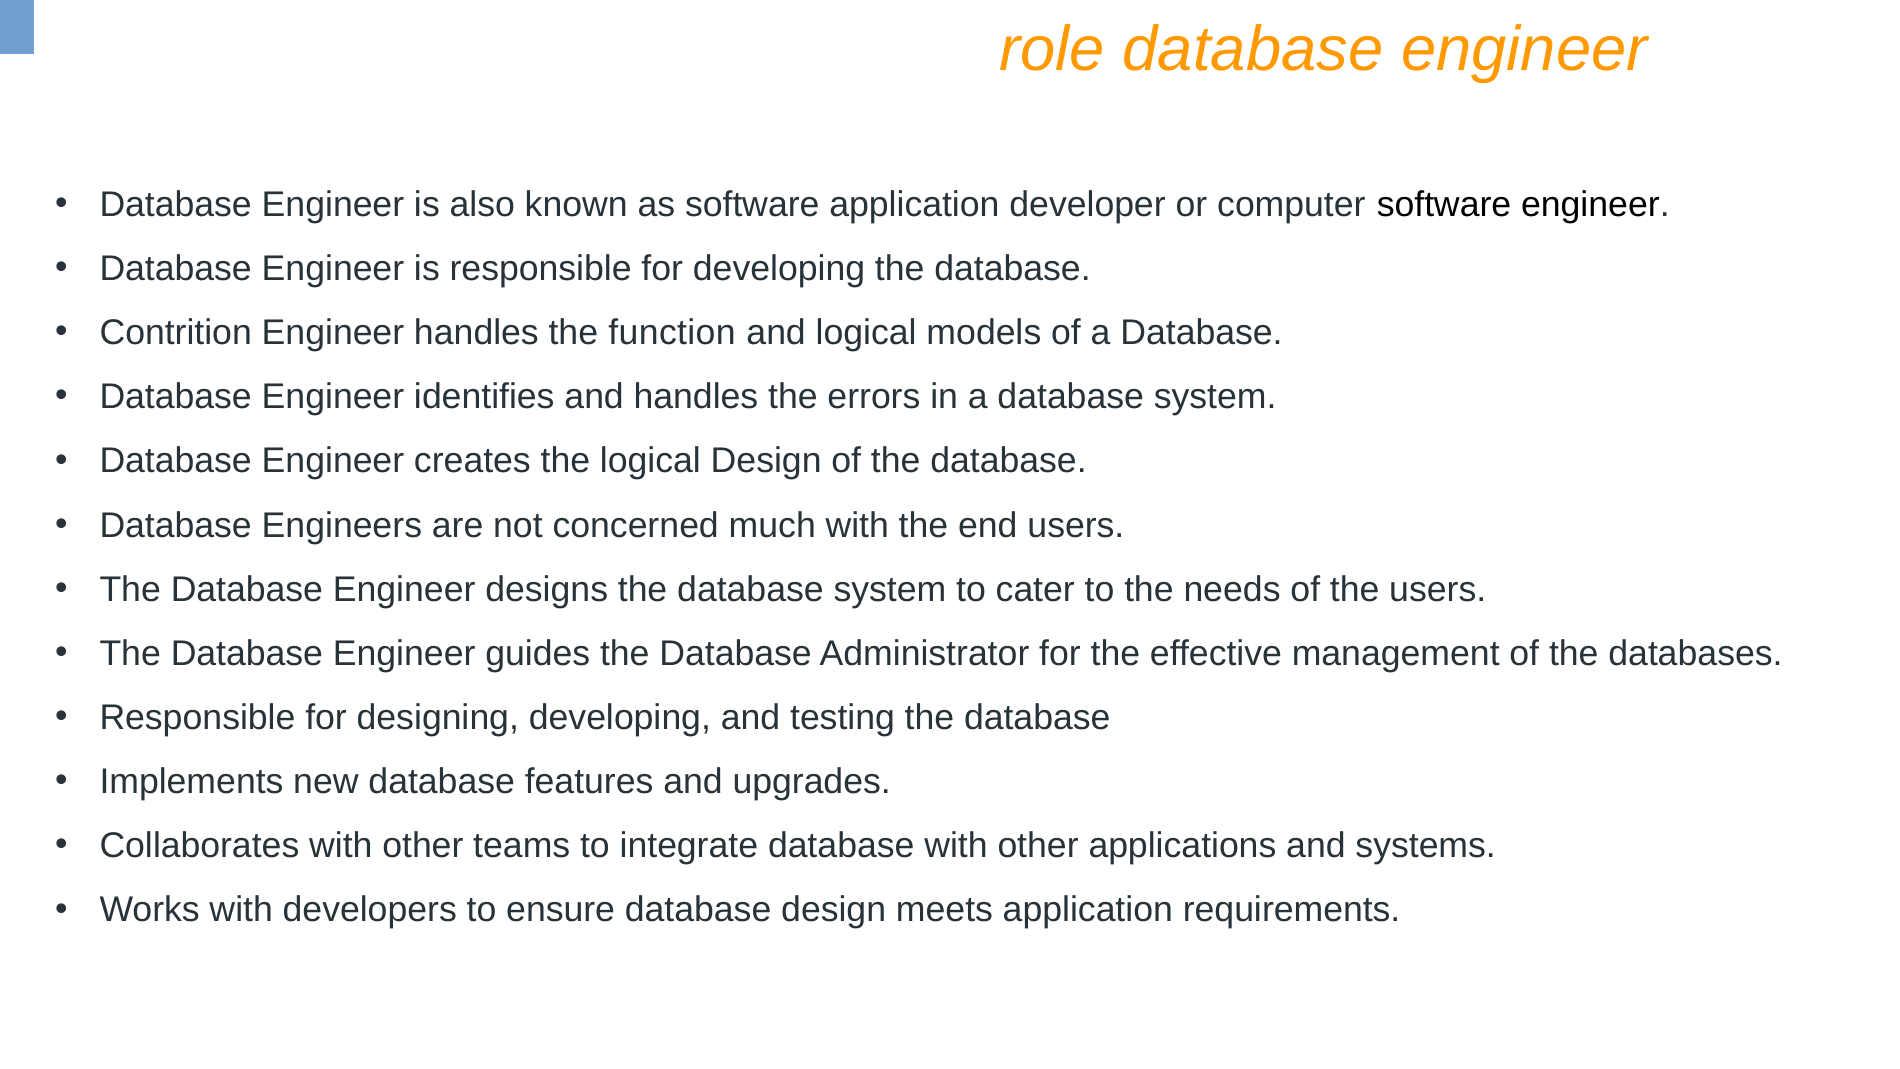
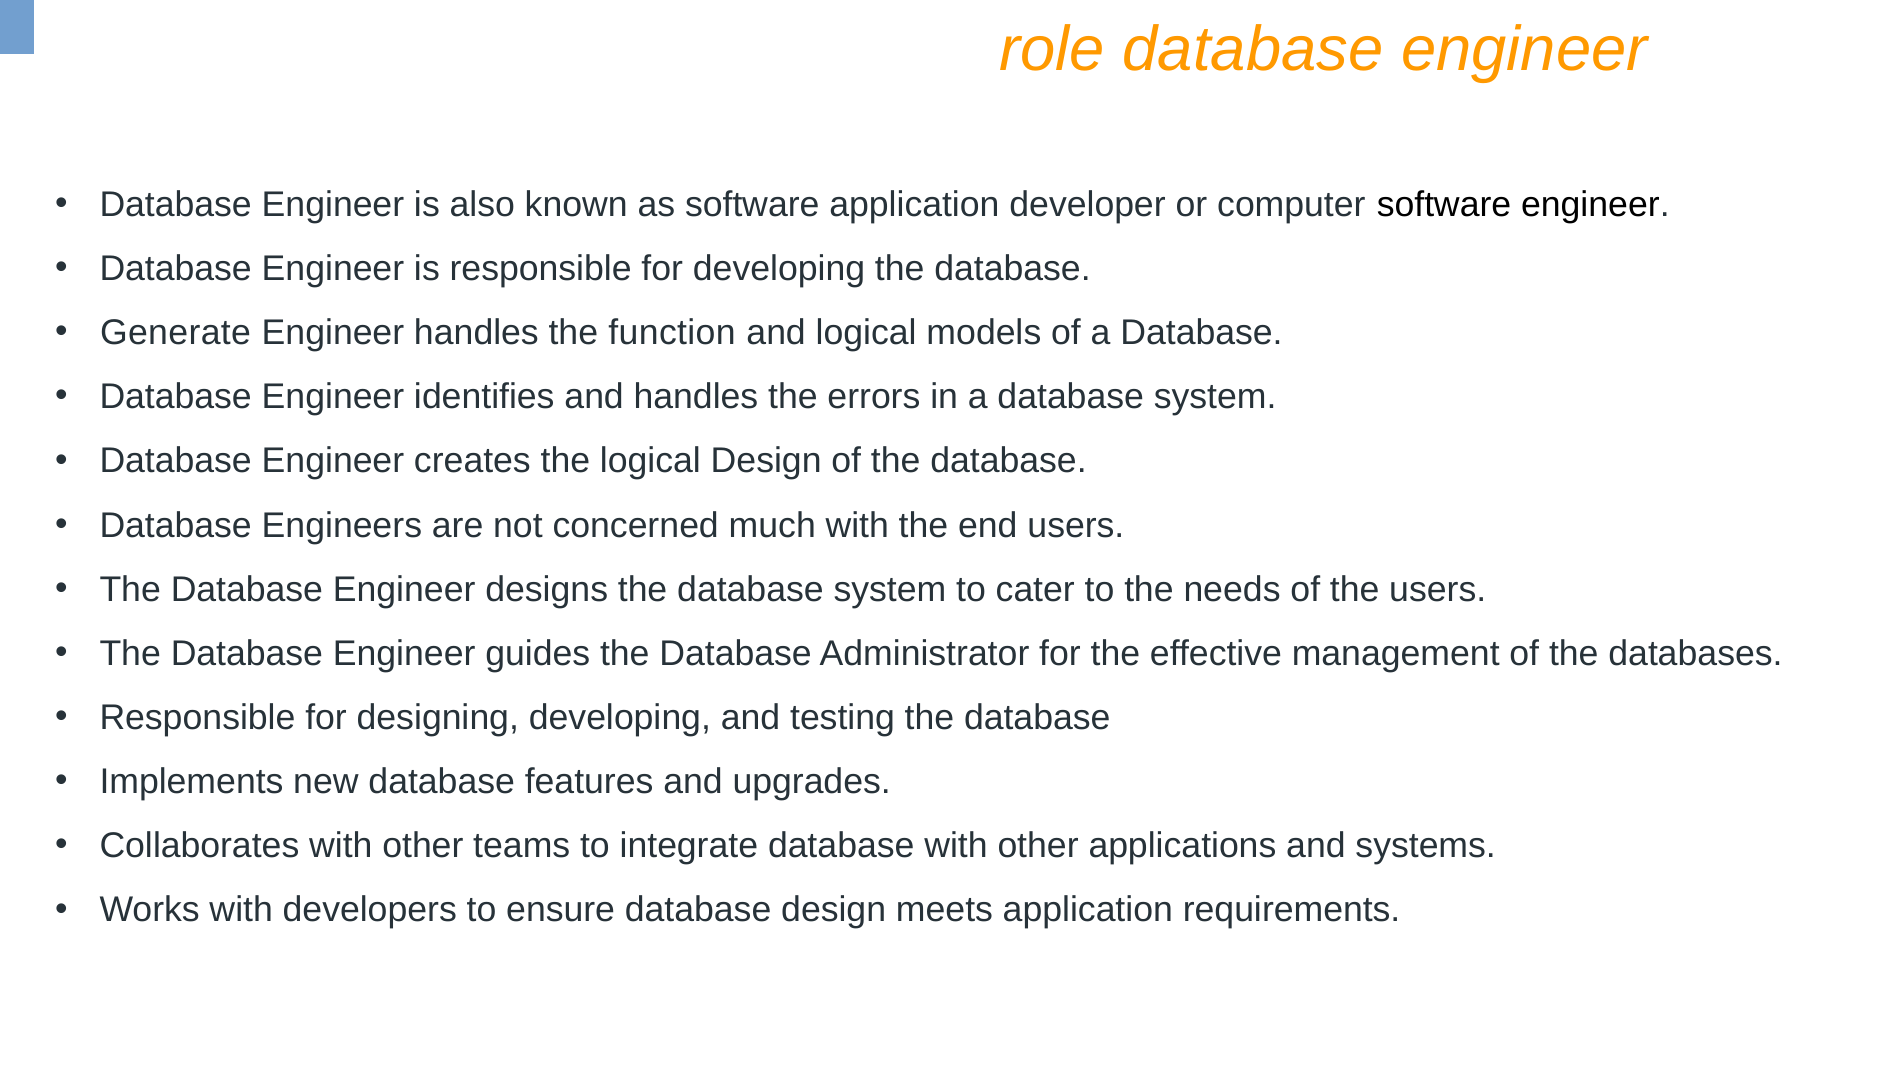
Contrition: Contrition -> Generate
